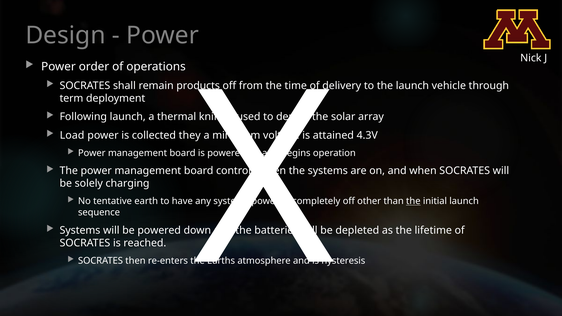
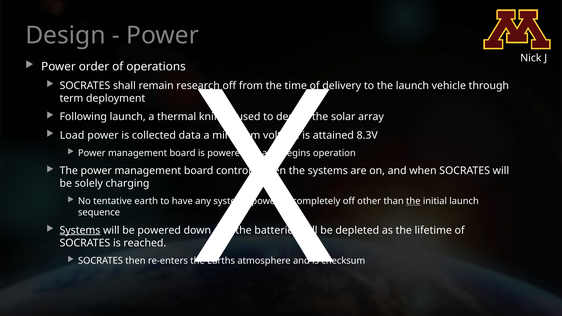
products: products -> research
they: they -> data
4.3V: 4.3V -> 8.3V
Systems at (80, 230) underline: none -> present
hysteresis: hysteresis -> checksum
